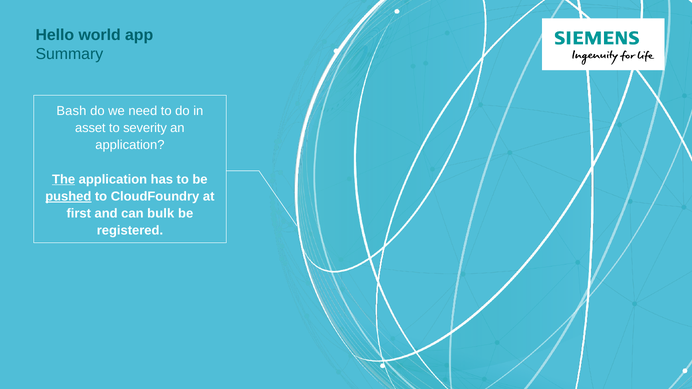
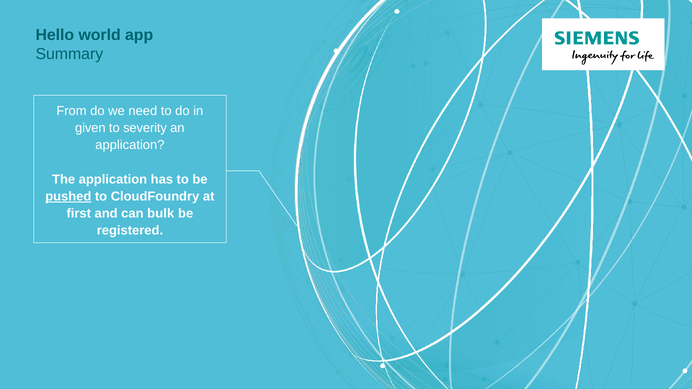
Bash: Bash -> From
asset: asset -> given
The underline: present -> none
